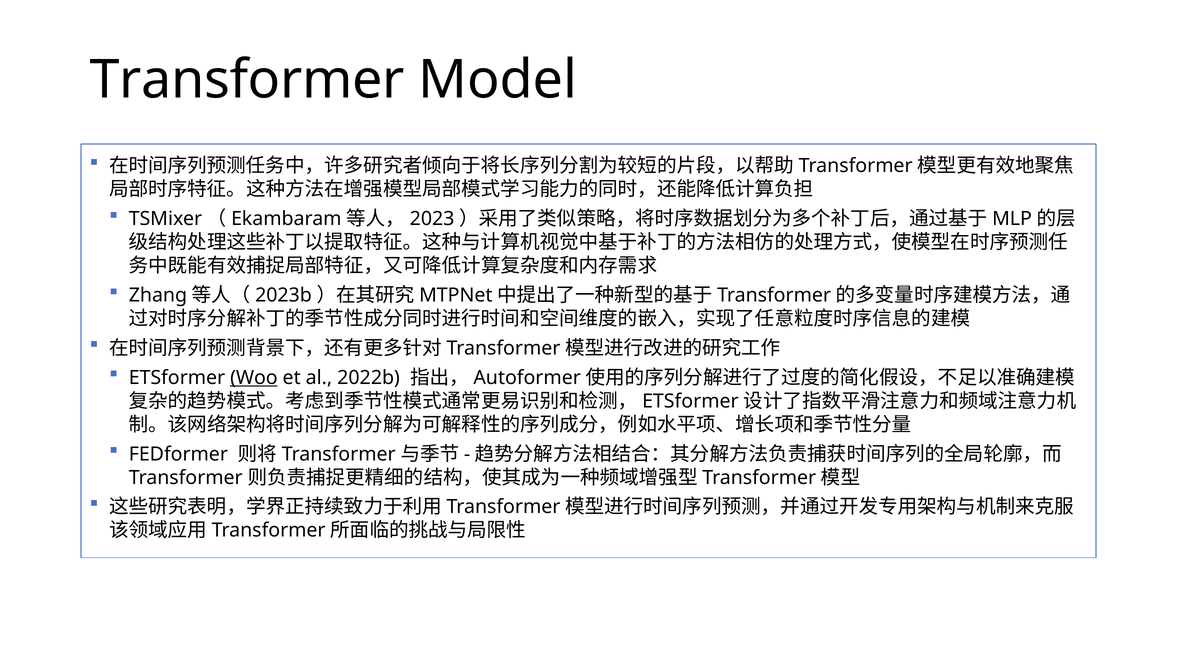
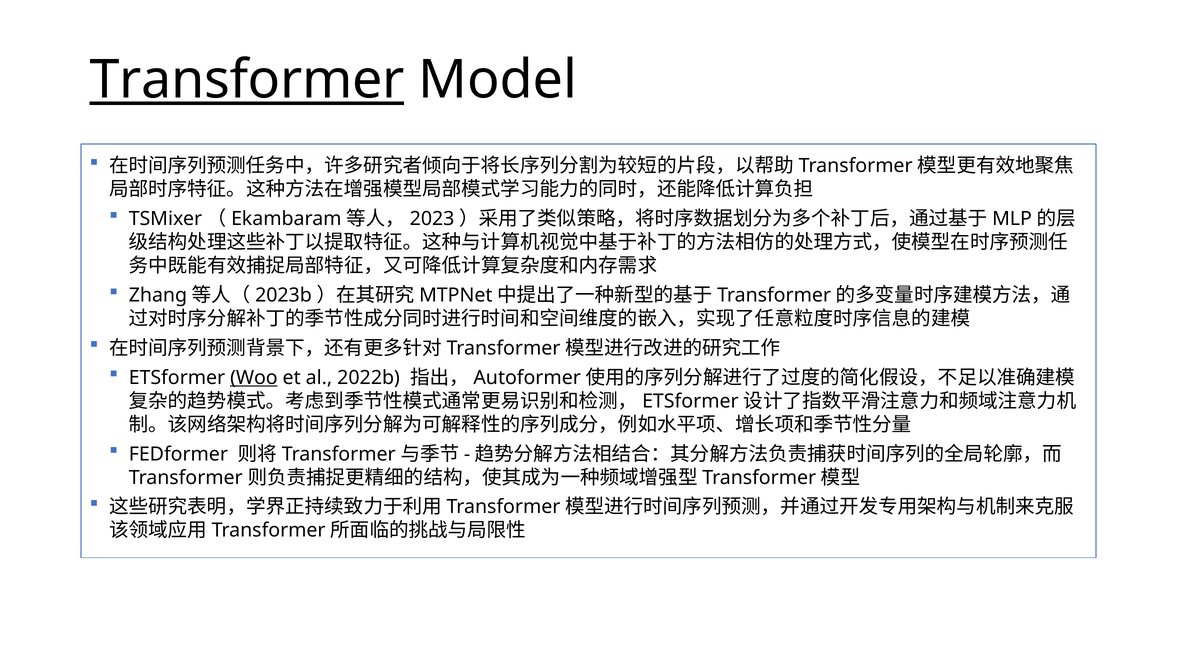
Transformer underline: none -> present
